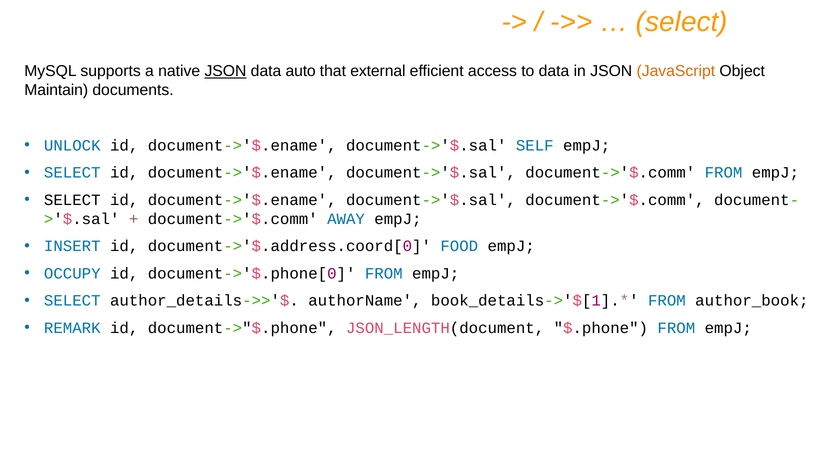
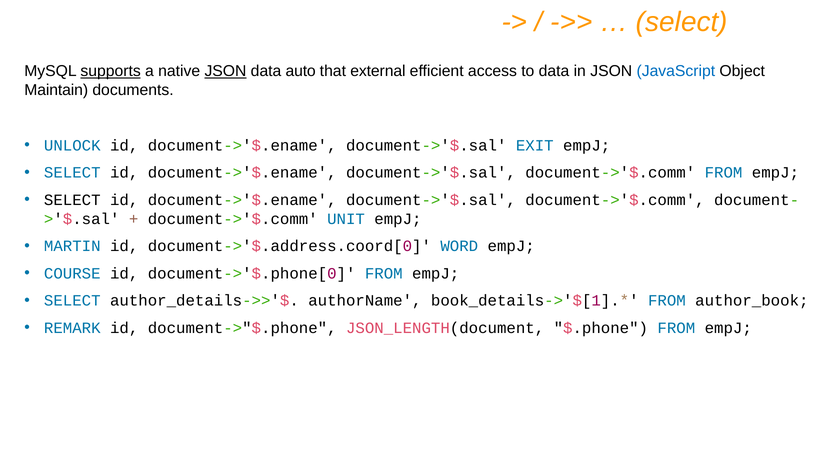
supports underline: none -> present
JavaScript colour: orange -> blue
SELF: SELF -> EXIT
AWAY: AWAY -> UNIT
INSERT: INSERT -> MARTIN
FOOD: FOOD -> WORD
OCCUPY: OCCUPY -> COURSE
